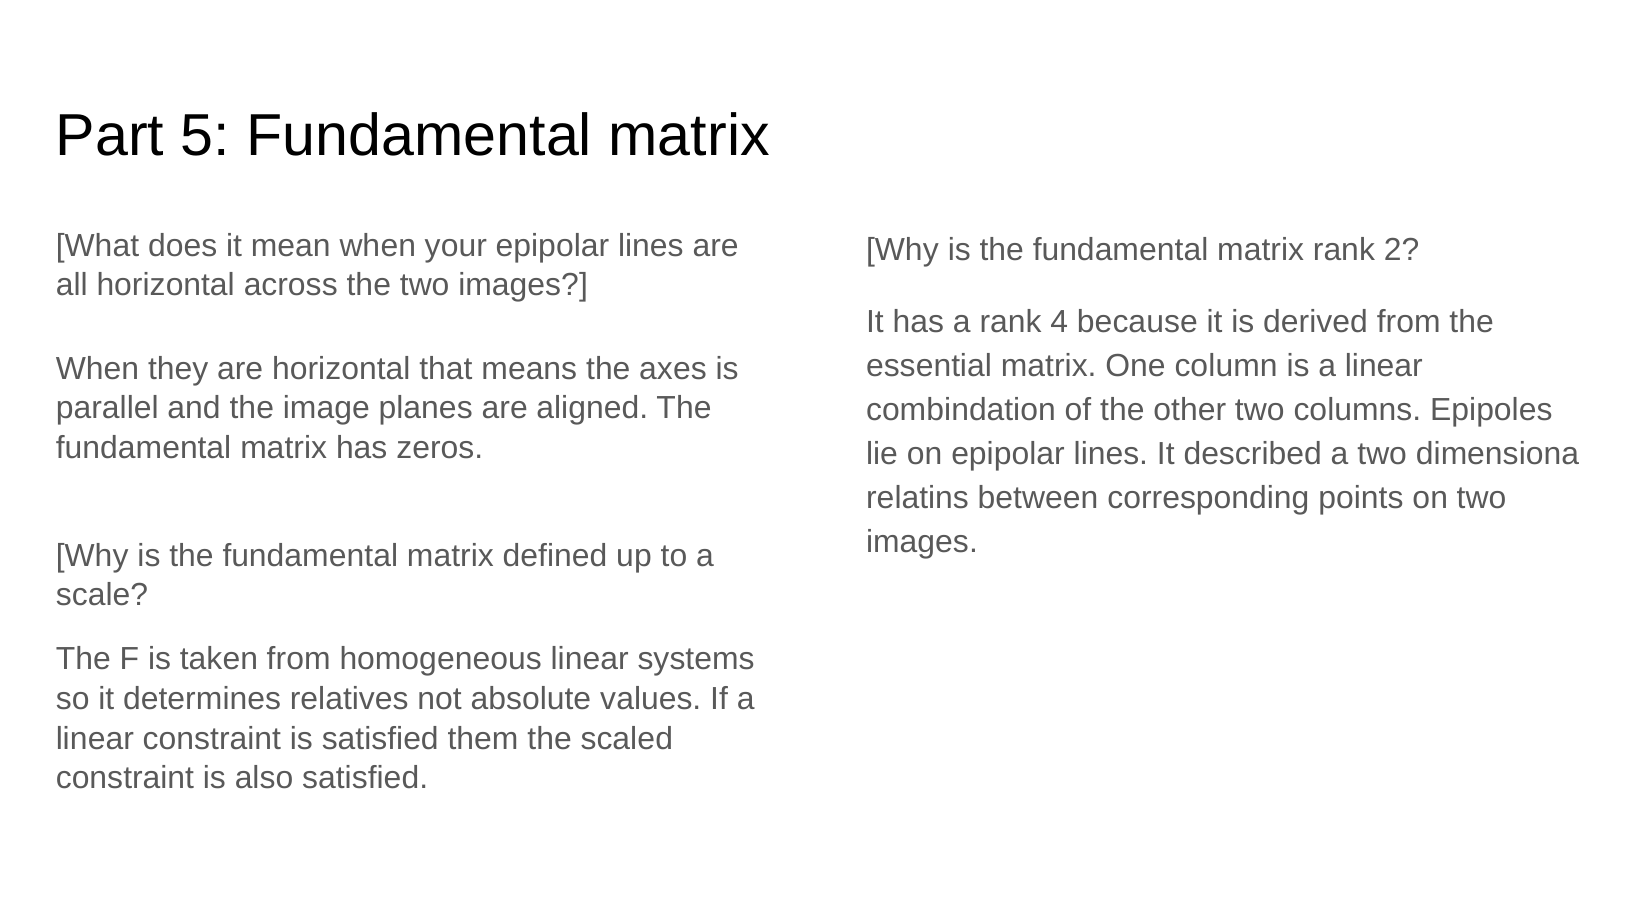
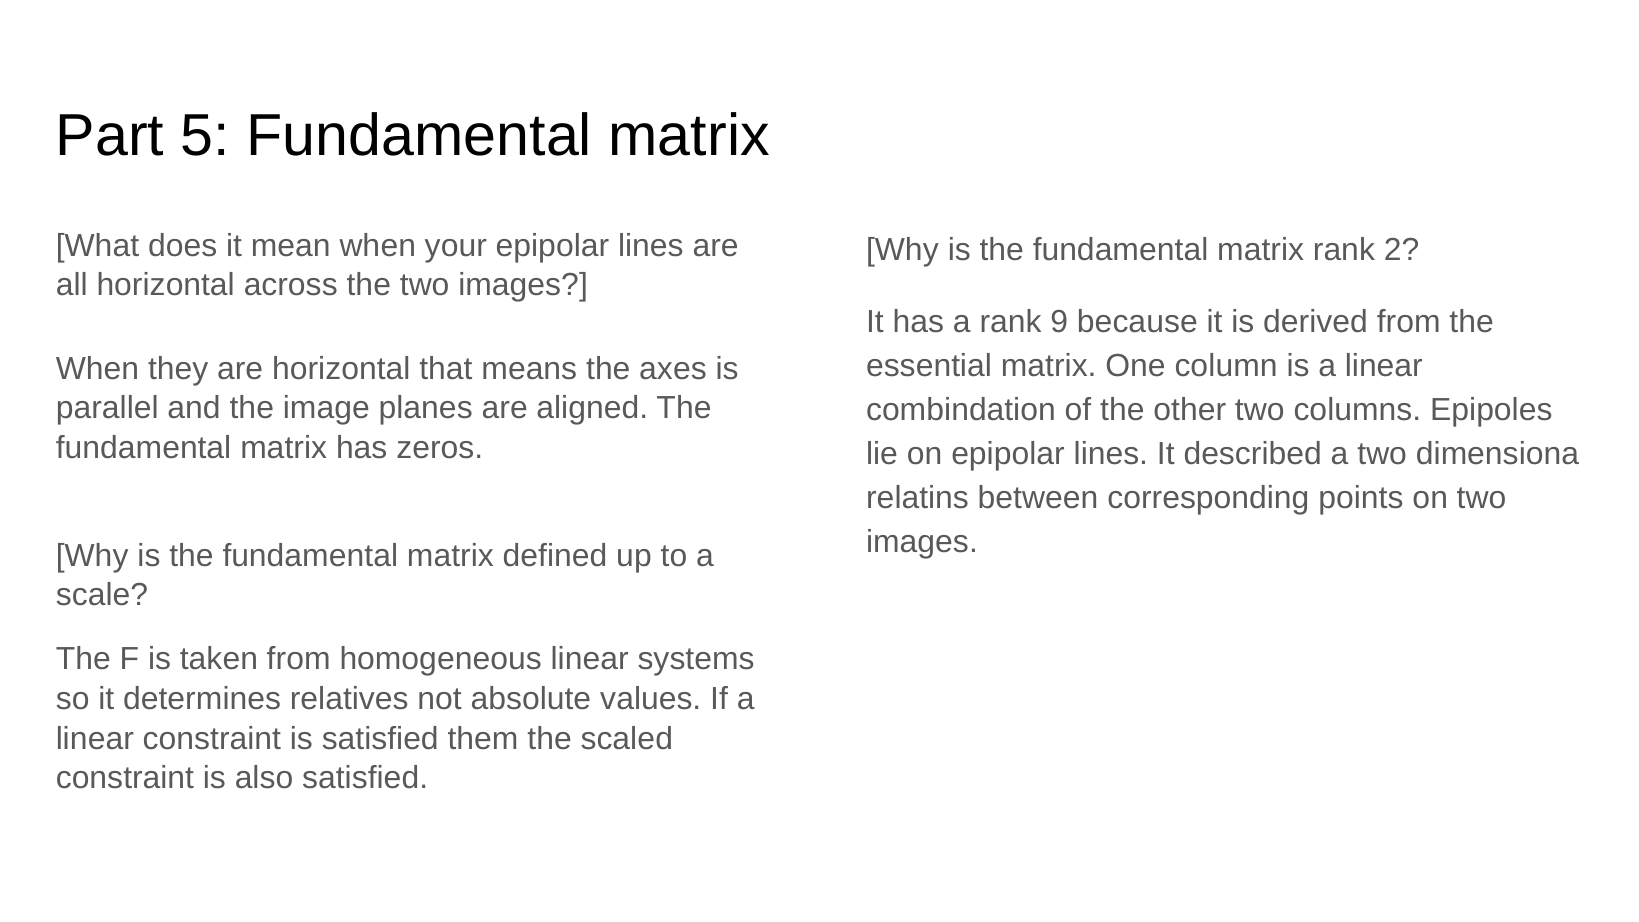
4: 4 -> 9
